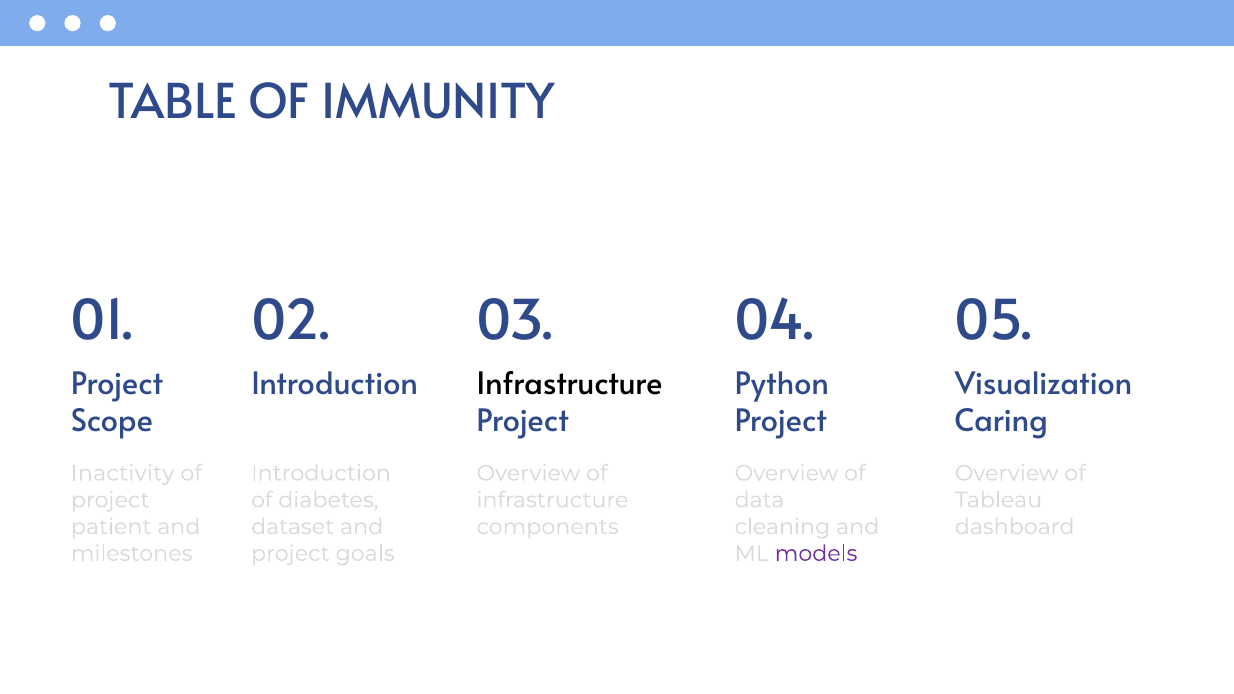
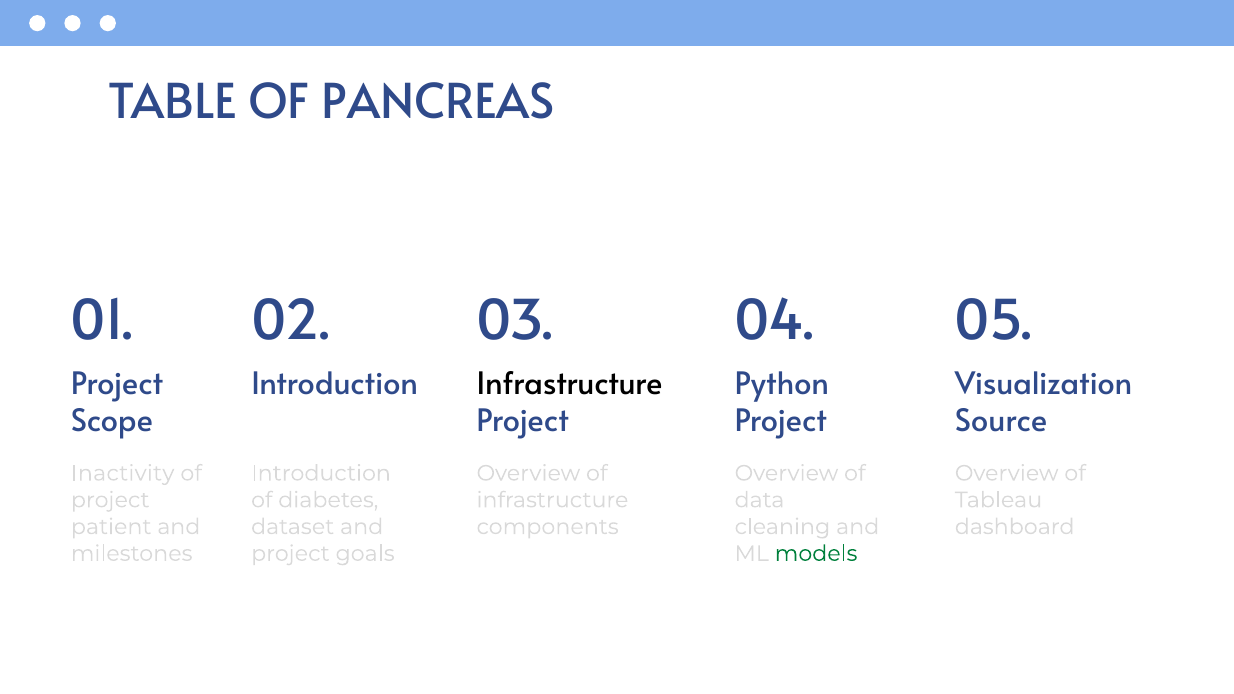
IMMUNITY: IMMUNITY -> PANCREAS
Caring: Caring -> Source
models colour: purple -> green
